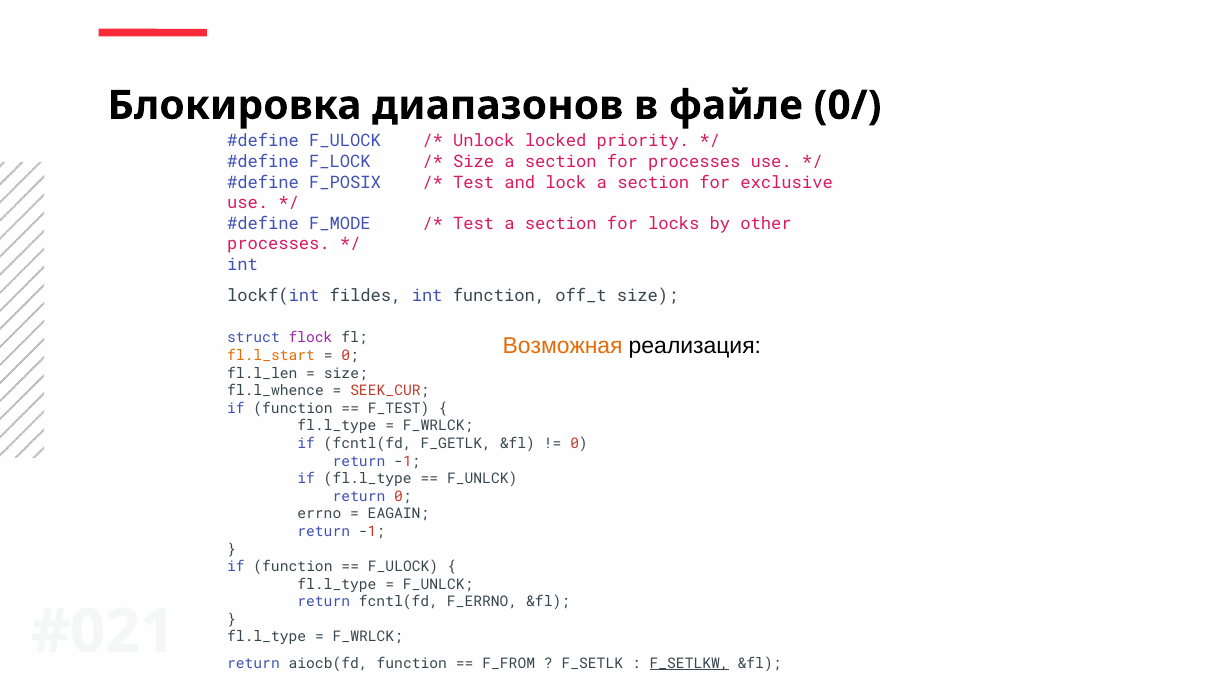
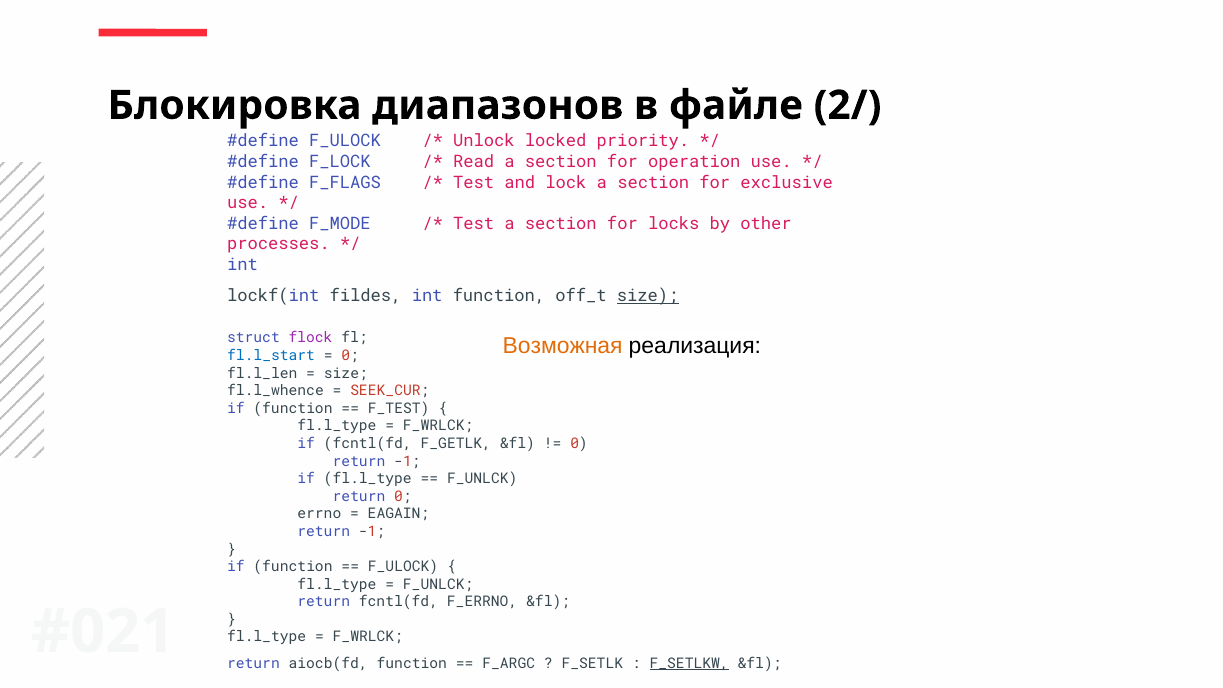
0/: 0/ -> 2/
Size at (474, 162): Size -> Read
for processes: processes -> operation
F_POSIX: F_POSIX -> F_FLAGS
size at (648, 296) underline: none -> present
fl.l_start colour: orange -> blue
F_FROM: F_FROM -> F_ARGC
